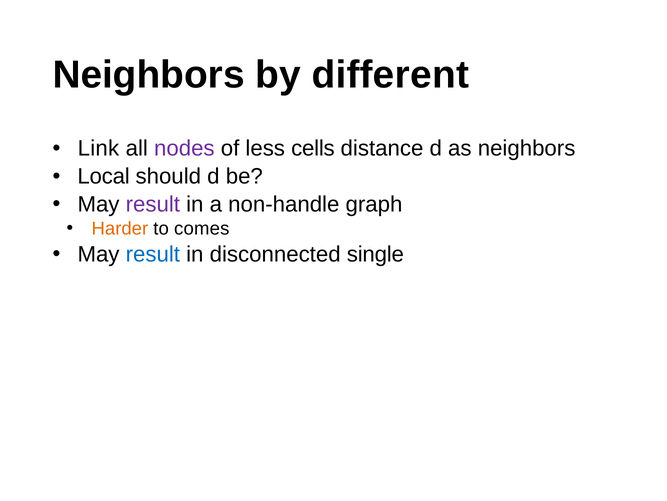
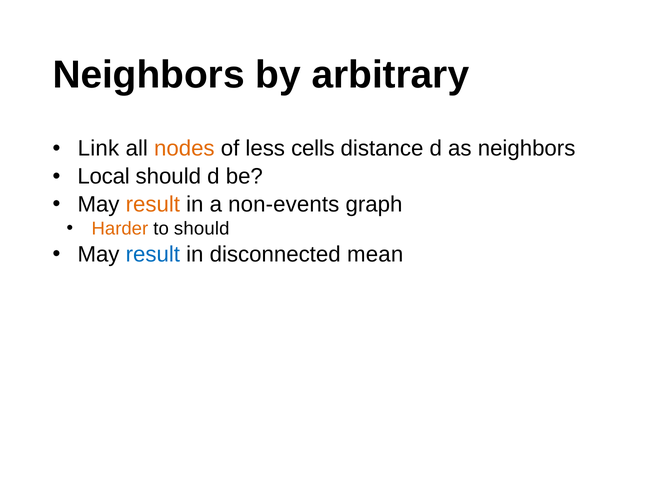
different: different -> arbitrary
nodes colour: purple -> orange
result at (153, 204) colour: purple -> orange
non-handle: non-handle -> non-events
to comes: comes -> should
single: single -> mean
